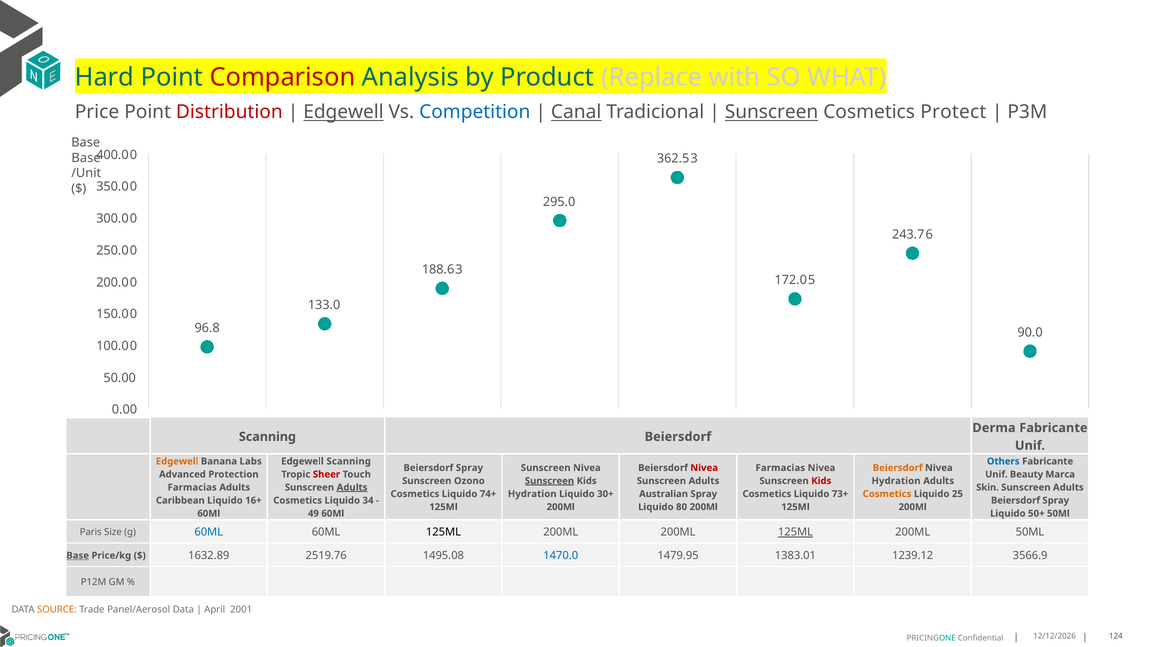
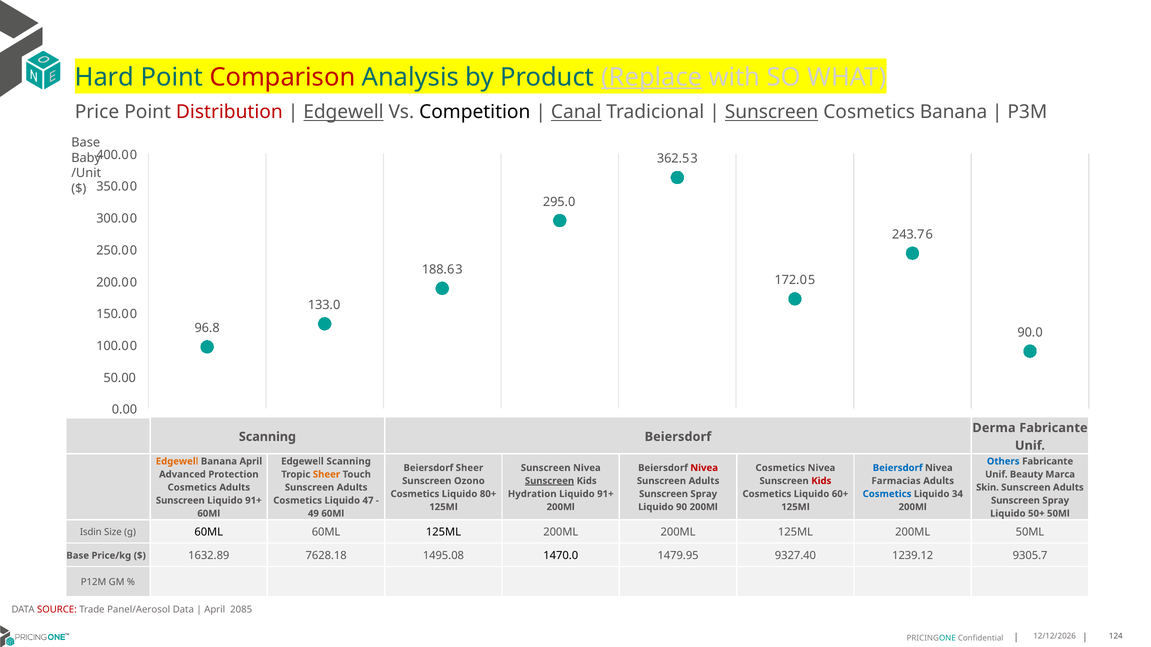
Replace underline: none -> present
Competition colour: blue -> black
Cosmetics Protect: Protect -> Banana
Base at (86, 158): Base -> Baby
Banana Labs: Labs -> April
Spray at (469, 468): Spray -> Sheer
Farmacias at (780, 468): Farmacias -> Cosmetics
Beiersdorf at (898, 468) colour: orange -> blue
Sheer at (327, 475) colour: red -> orange
Hydration at (896, 481): Hydration -> Farmacias
Farmacias at (192, 488): Farmacias -> Cosmetics
Adults at (352, 488) underline: present -> none
74+: 74+ -> 80+
30+ at (605, 494): 30+ -> 91+
Australian at (664, 494): Australian -> Sunscreen
73+: 73+ -> 60+
Cosmetics at (887, 494) colour: orange -> blue
25: 25 -> 34
Caribbean at (180, 501): Caribbean -> Sunscreen
16+ at (253, 501): 16+ -> 91+
34: 34 -> 47
Beiersdorf at (1015, 501): Beiersdorf -> Sunscreen
80: 80 -> 90
Paris: Paris -> Isdin
60ML at (209, 533) colour: blue -> black
125ML at (795, 533) underline: present -> none
Base at (78, 556) underline: present -> none
2519.76: 2519.76 -> 7628.18
1470.0 colour: blue -> black
1383.01: 1383.01 -> 9327.40
3566.9: 3566.9 -> 9305.7
SOURCE colour: orange -> red
2001: 2001 -> 2085
